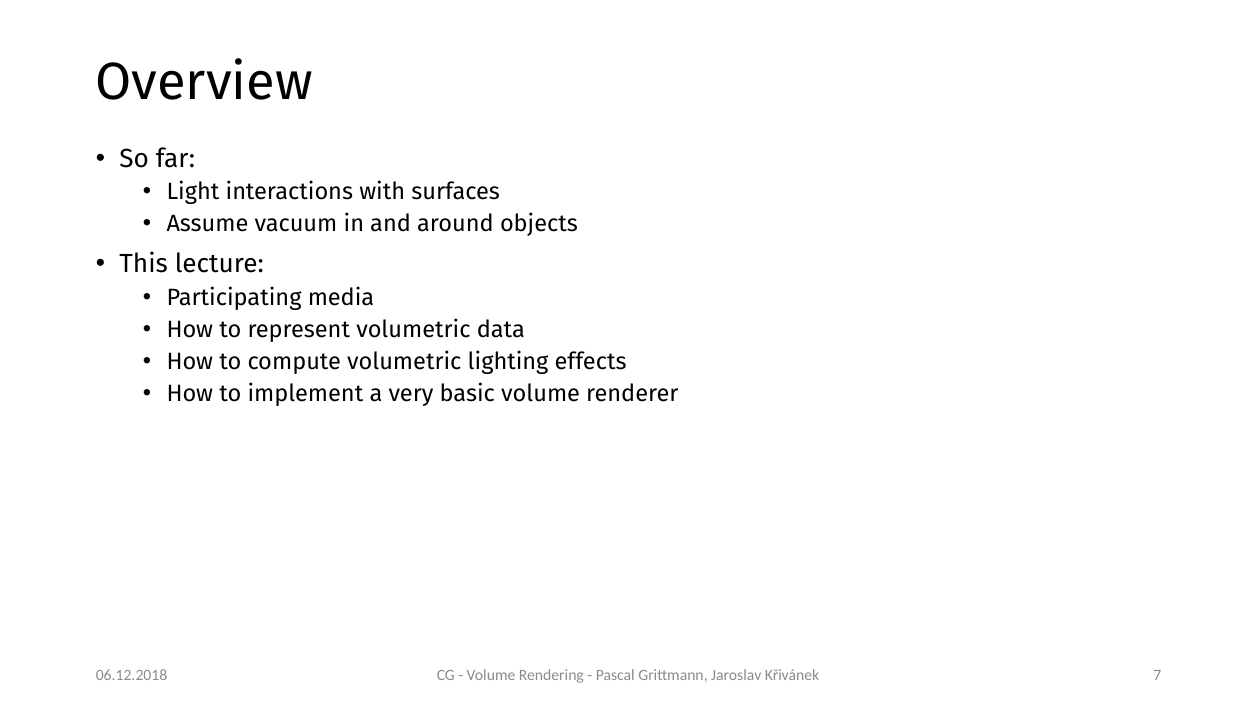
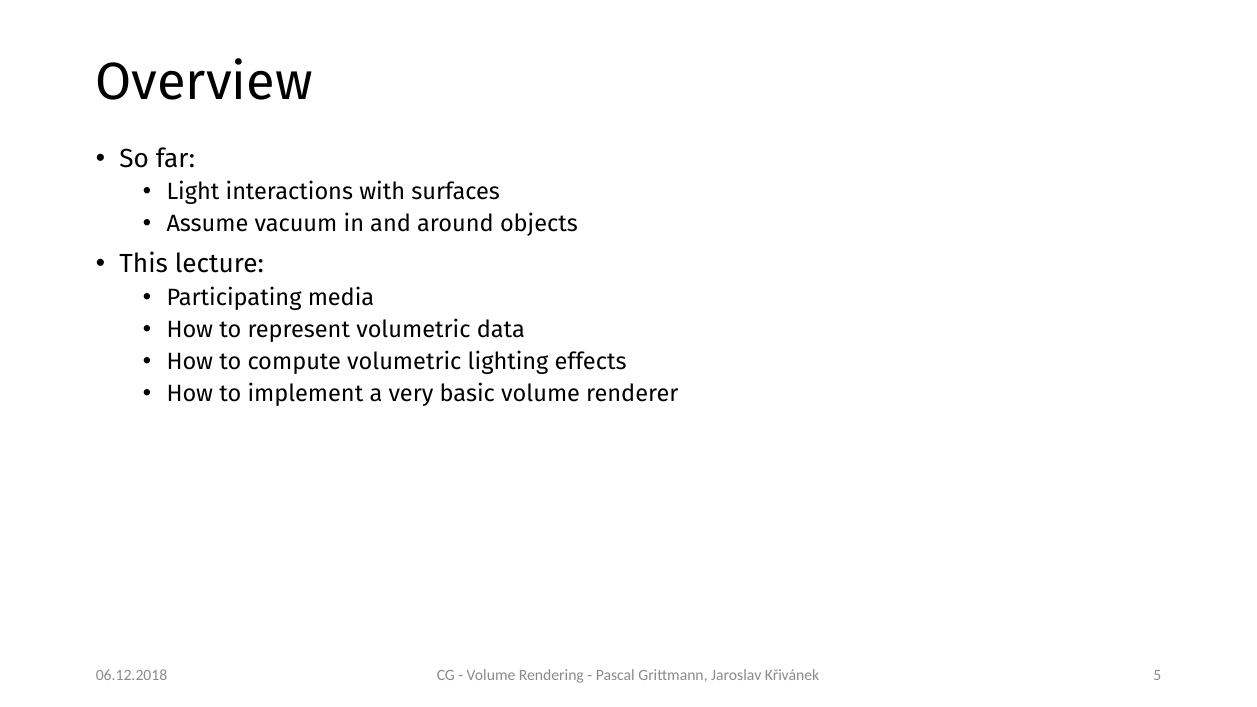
7: 7 -> 5
